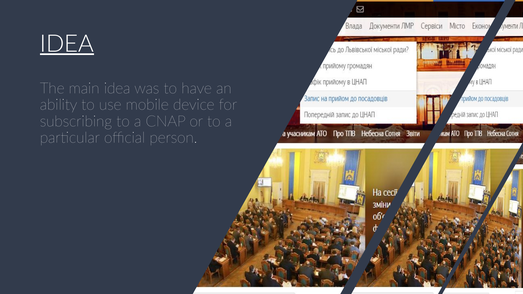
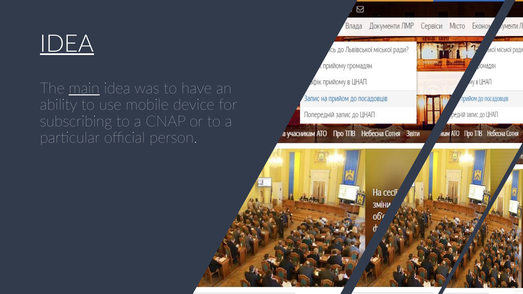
main underline: none -> present
